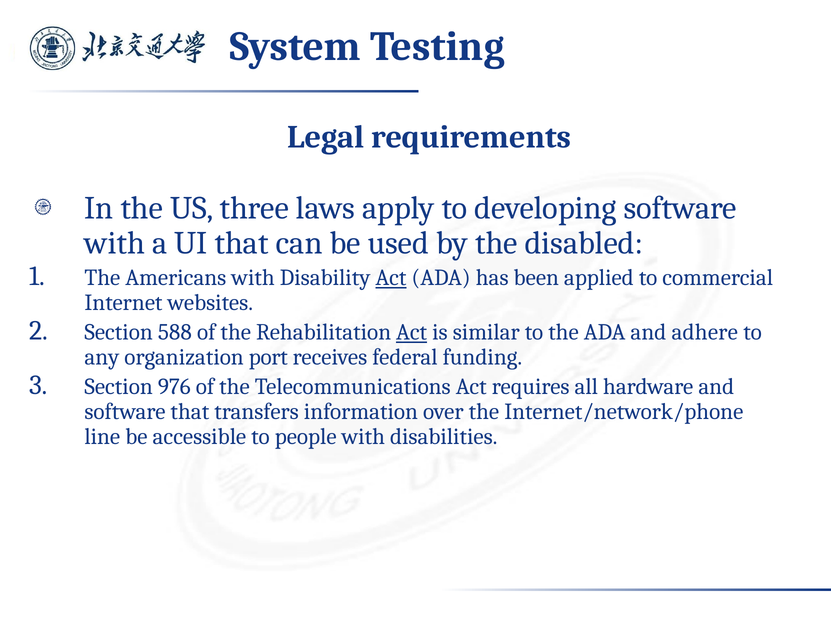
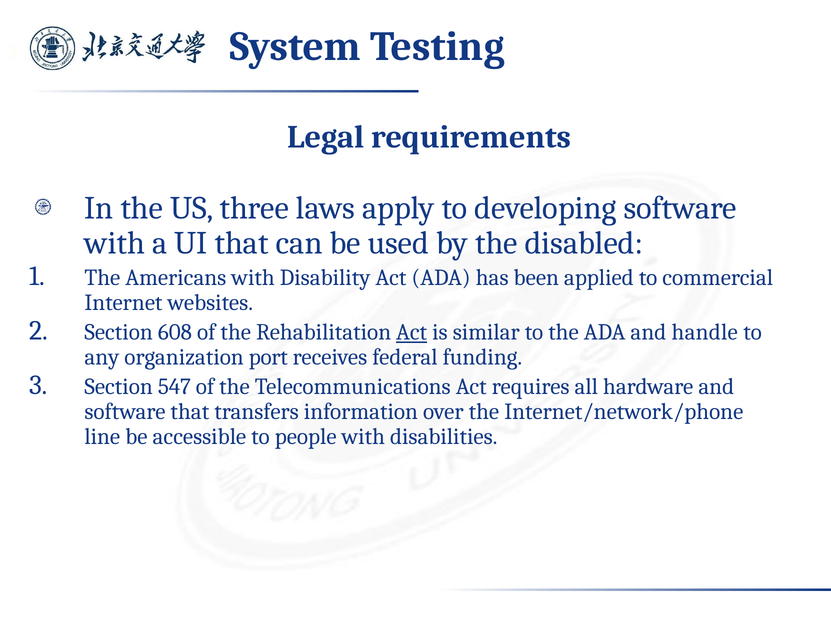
Act at (391, 278) underline: present -> none
588: 588 -> 608
adhere: adhere -> handle
976: 976 -> 547
